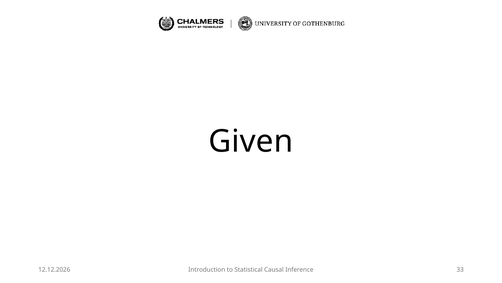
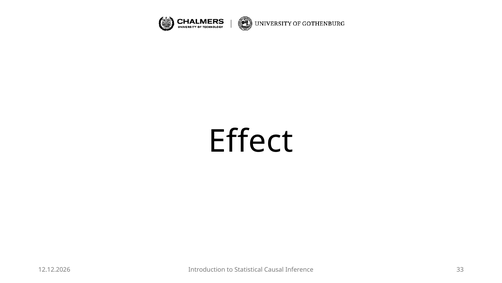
Given: Given -> Effect
